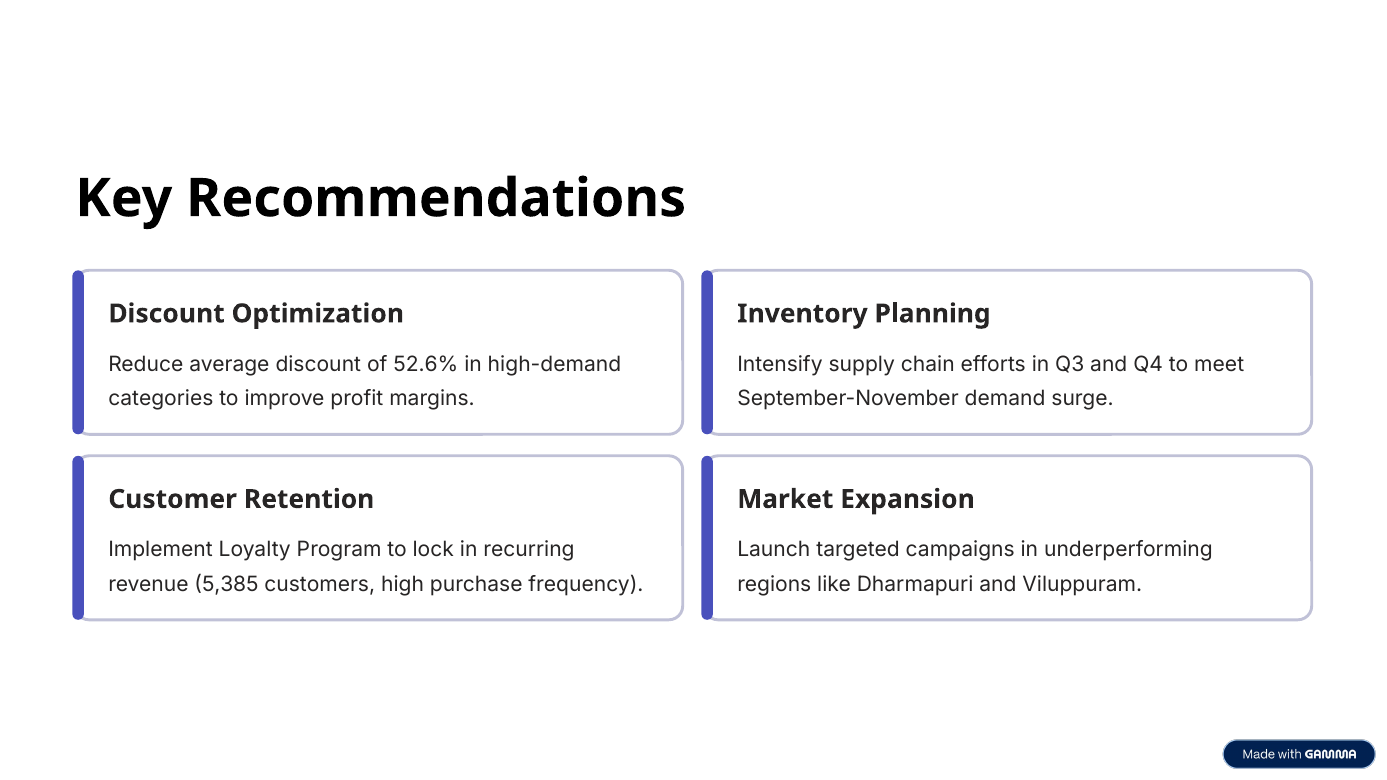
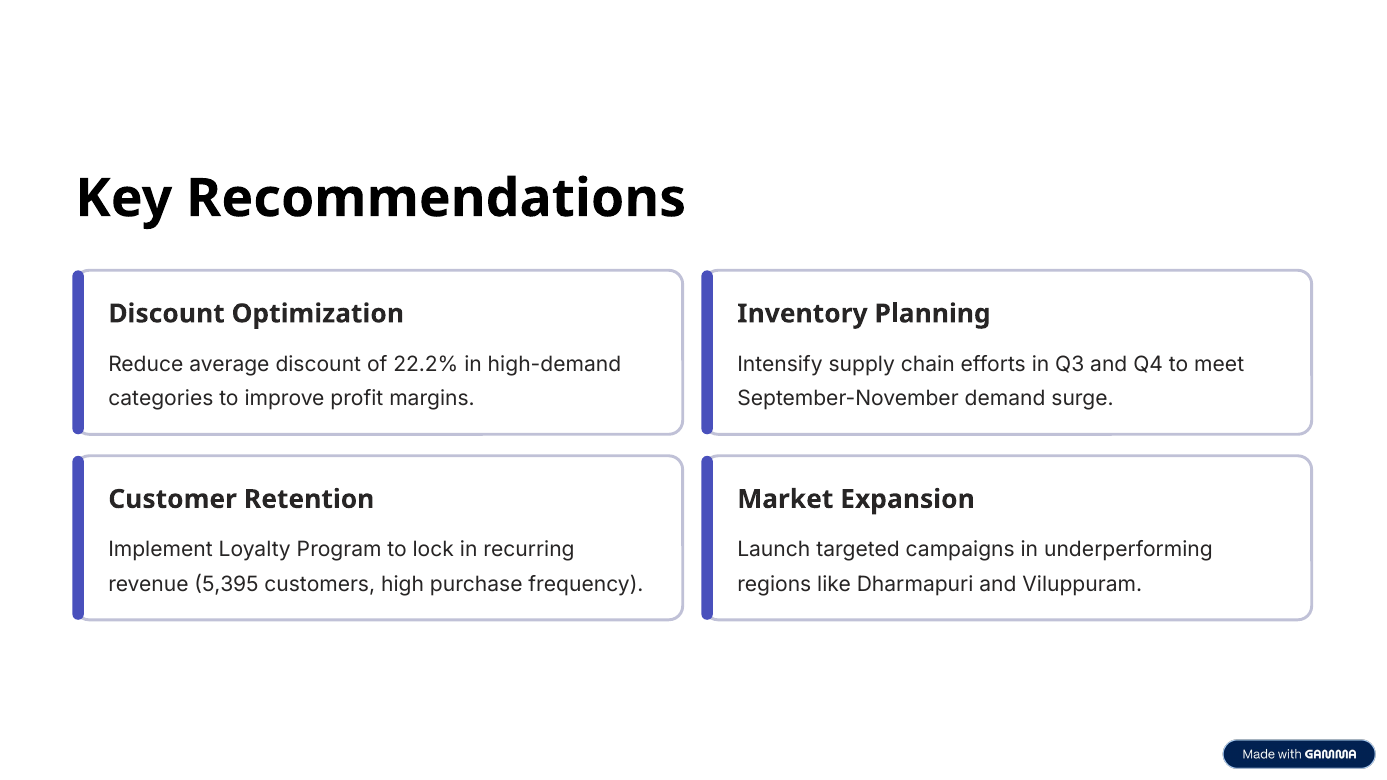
52.6%: 52.6% -> 22.2%
5,385: 5,385 -> 5,395
